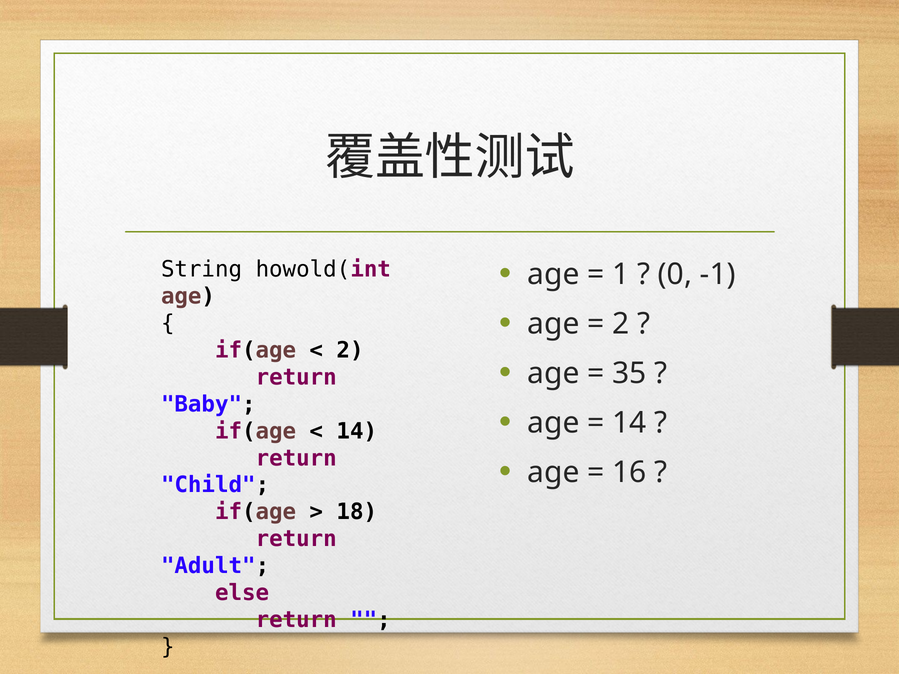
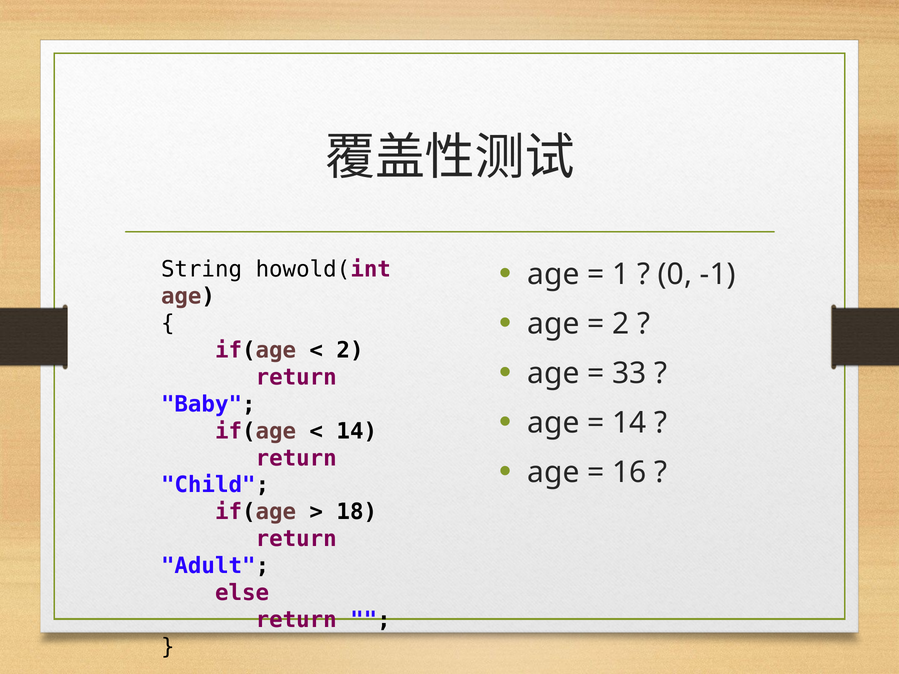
35: 35 -> 33
